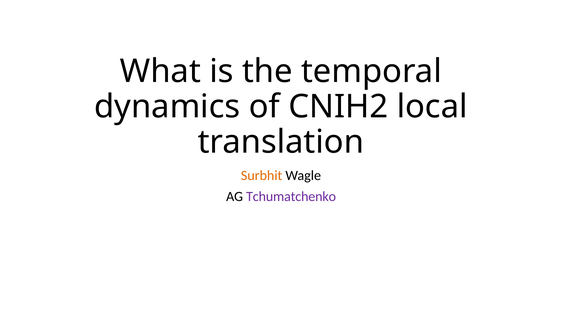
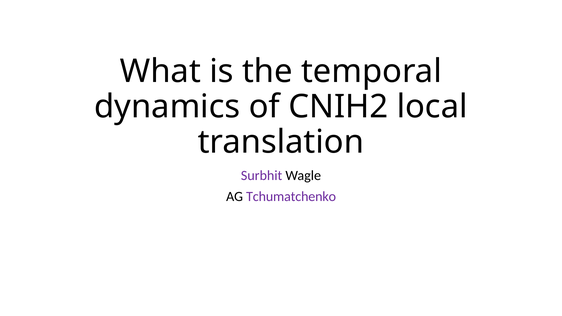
Surbhit colour: orange -> purple
